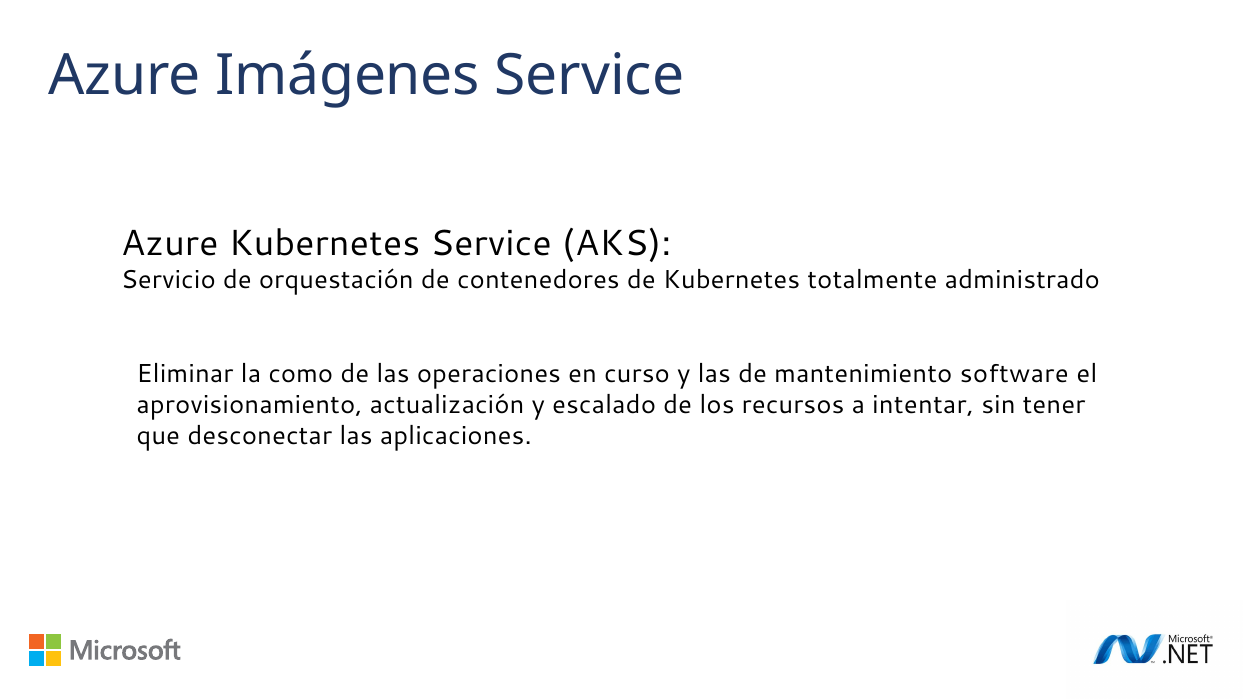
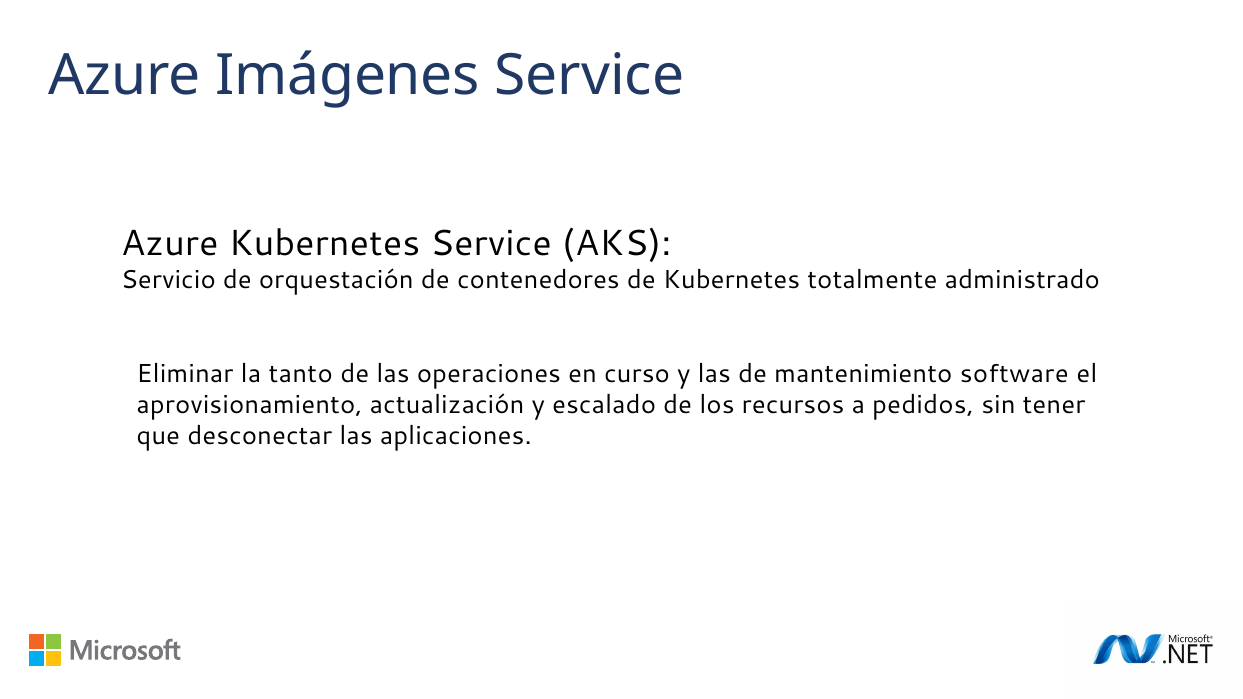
como: como -> tanto
intentar: intentar -> pedidos
